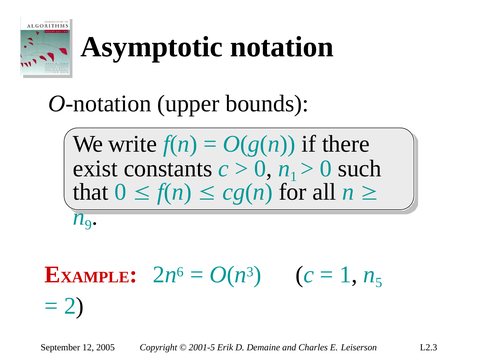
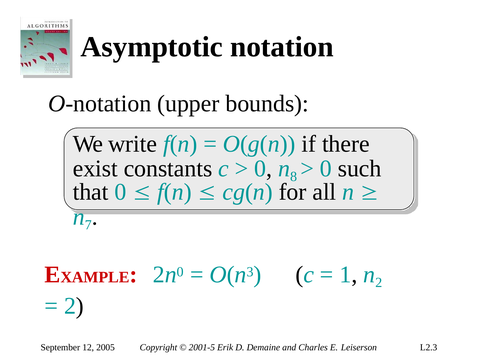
n 1: 1 -> 8
9: 9 -> 7
6 at (180, 271): 6 -> 0
n 5: 5 -> 2
